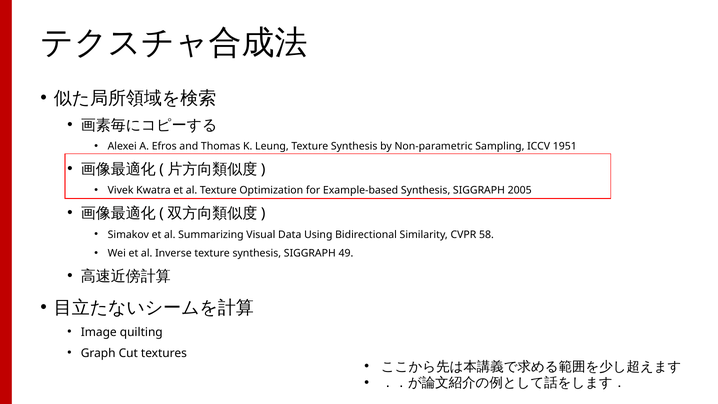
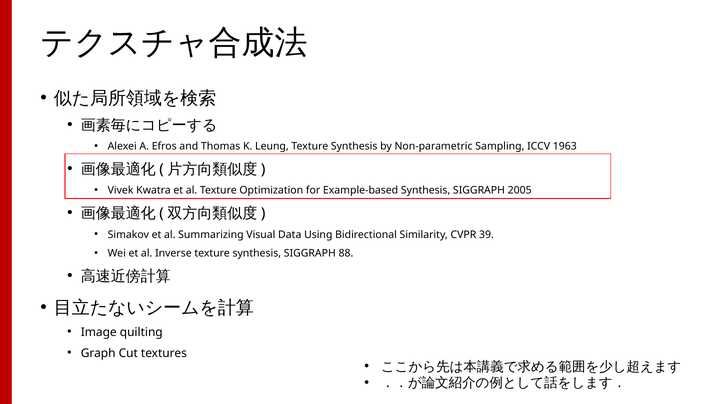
1951: 1951 -> 1963
58: 58 -> 39
49: 49 -> 88
